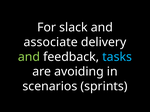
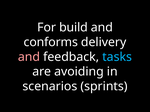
slack: slack -> build
associate: associate -> conforms
and at (29, 57) colour: light green -> pink
